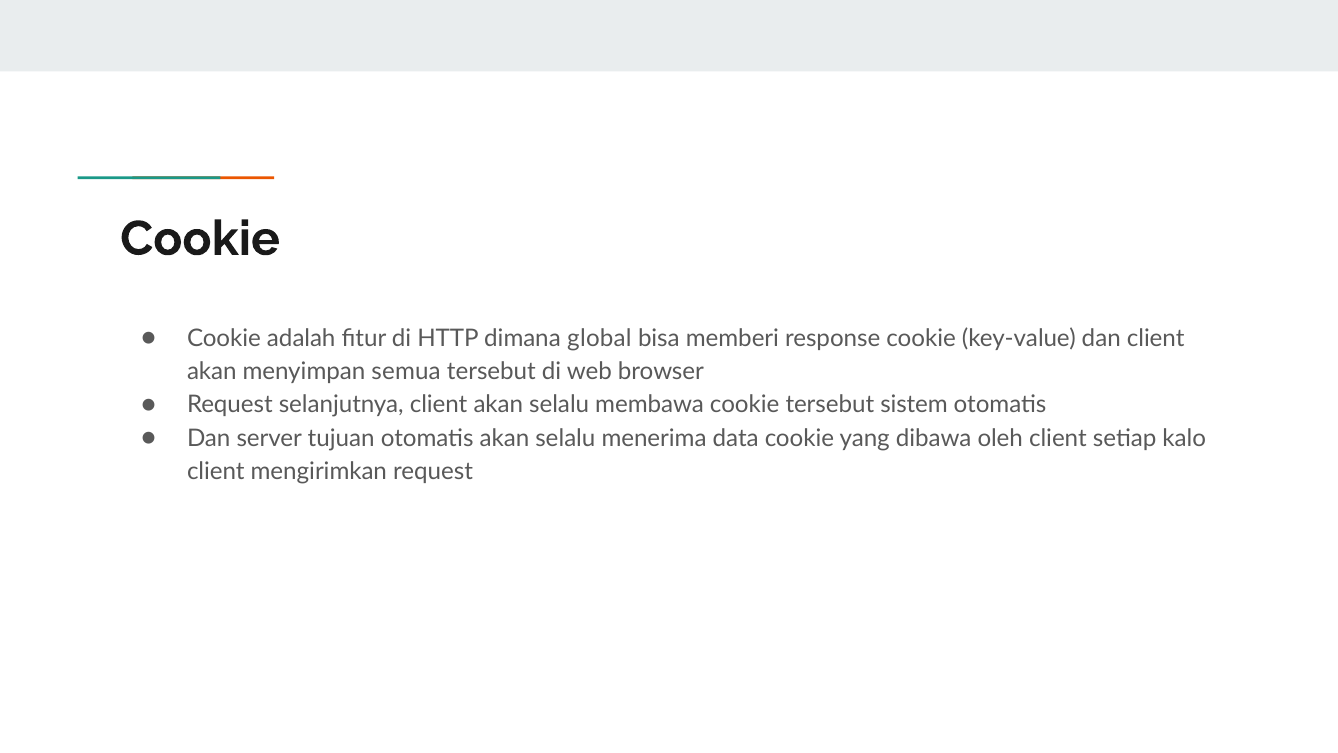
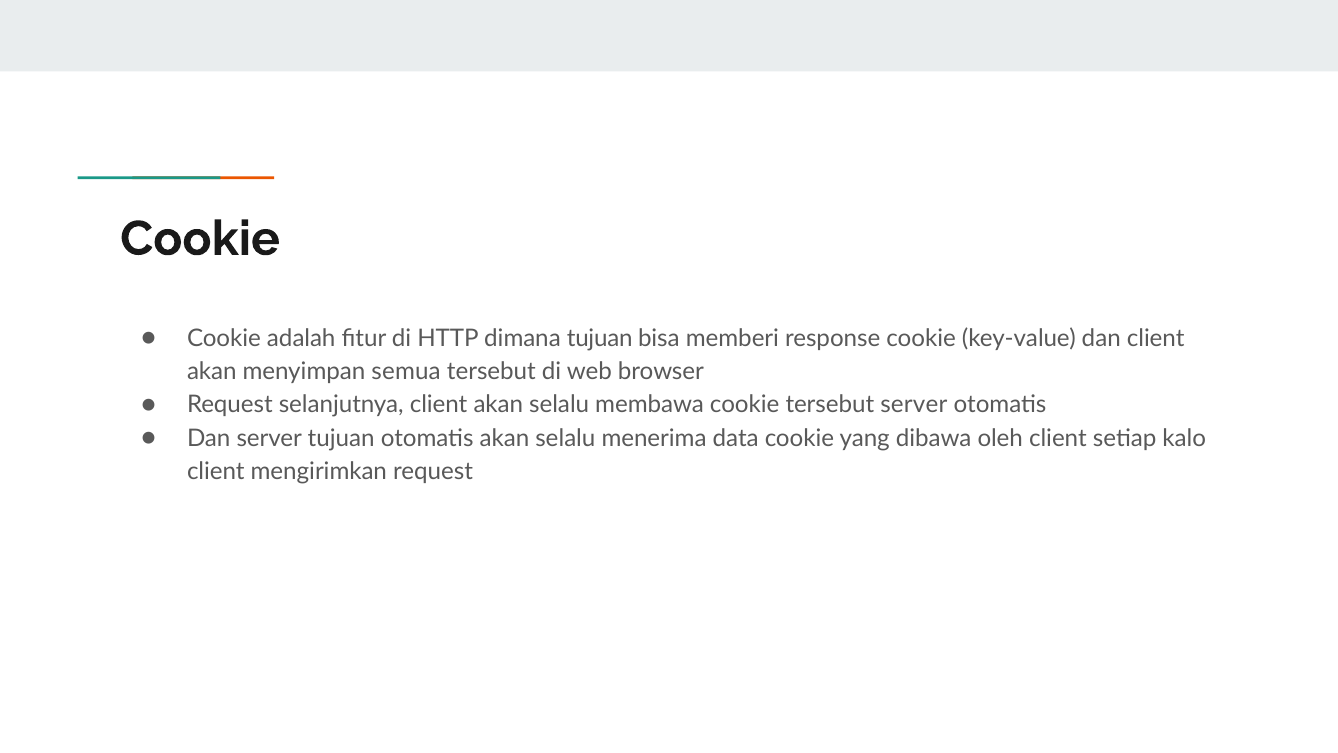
dimana global: global -> tujuan
tersebut sistem: sistem -> server
